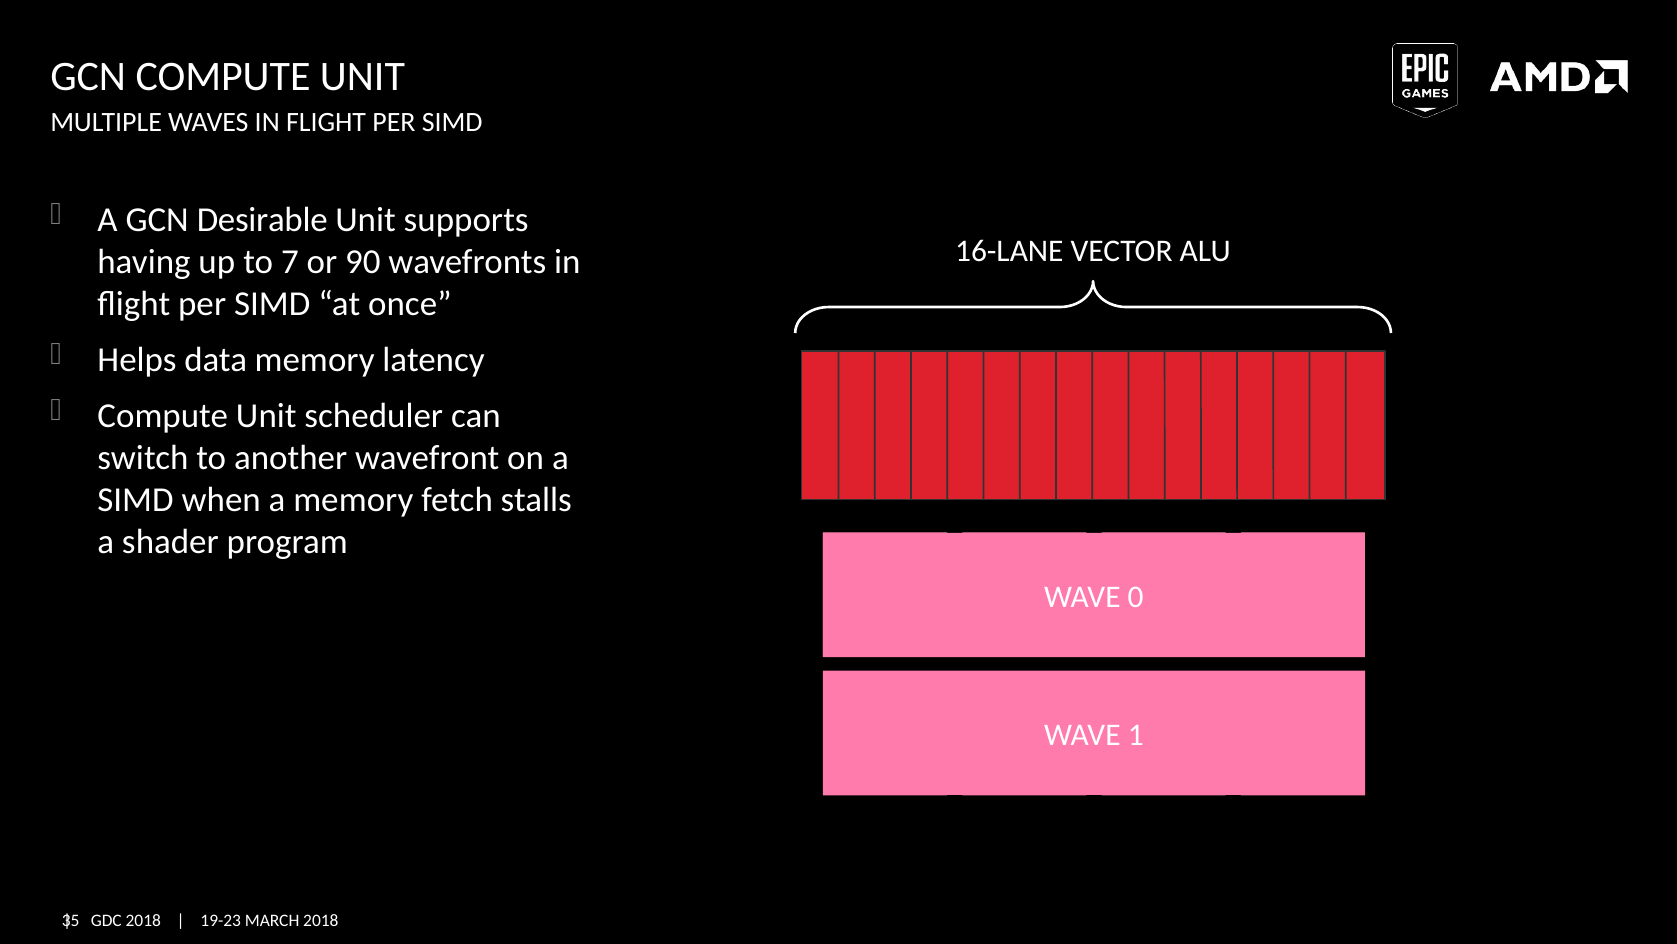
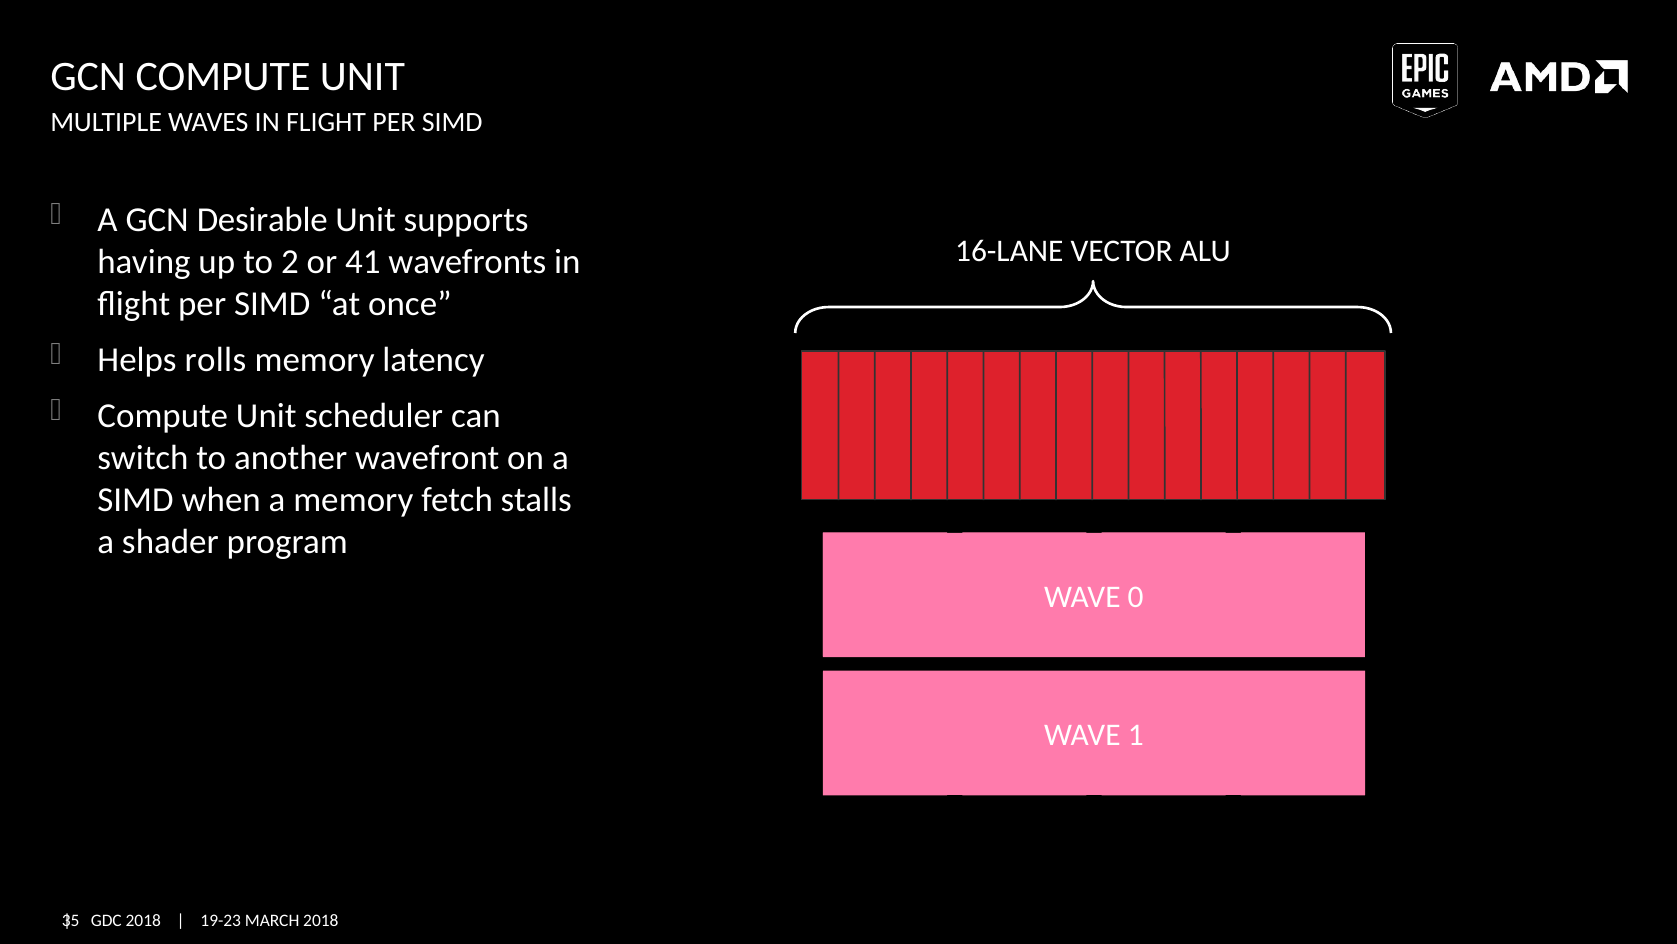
to 7: 7 -> 2
90: 90 -> 41
data: data -> rolls
